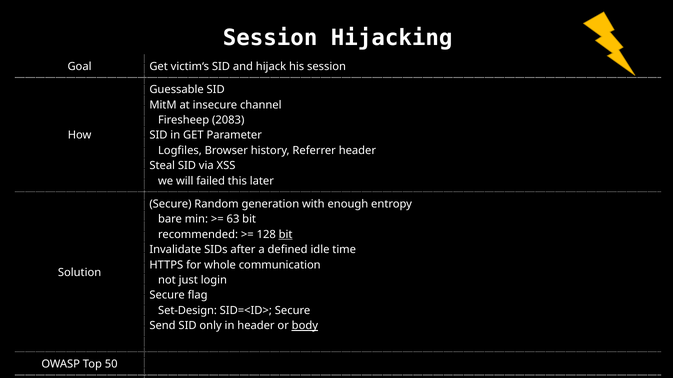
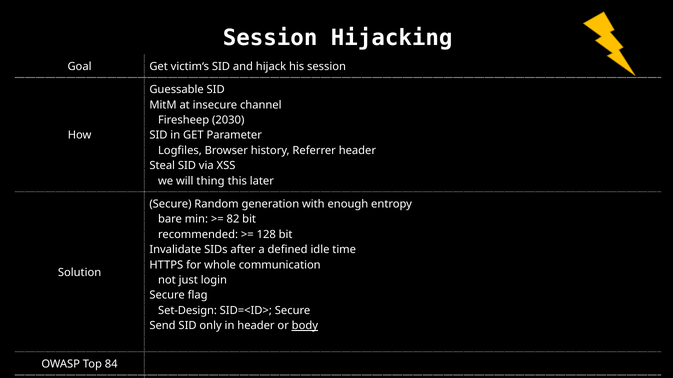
2083: 2083 -> 2030
failed: failed -> thing
63: 63 -> 82
bit at (286, 235) underline: present -> none
50: 50 -> 84
